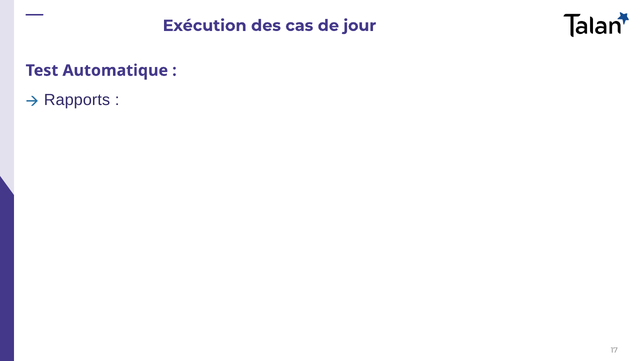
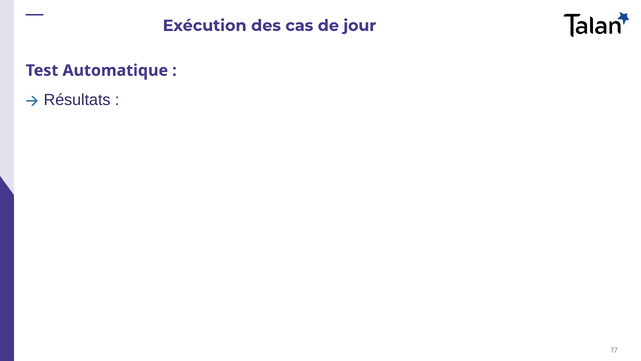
Rapports: Rapports -> Résultats
